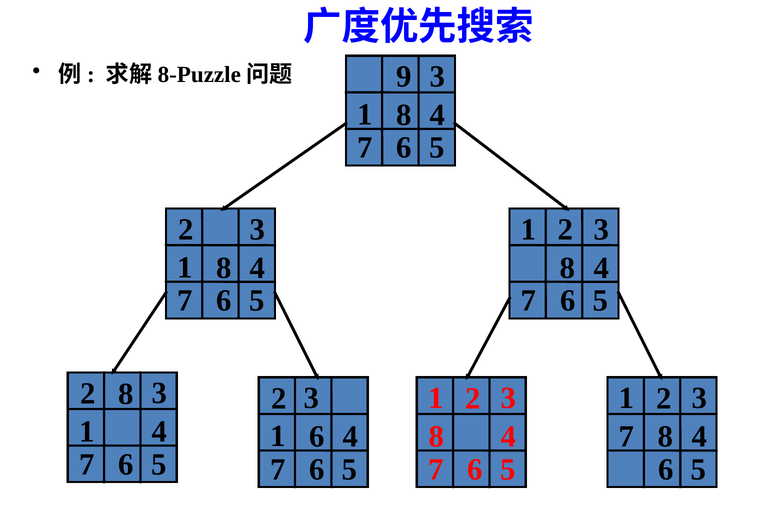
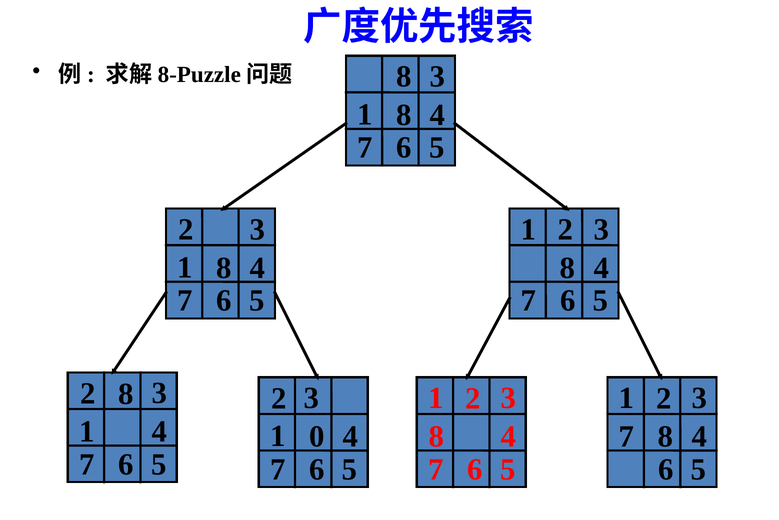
9 at (404, 76): 9 -> 8
1 6: 6 -> 0
